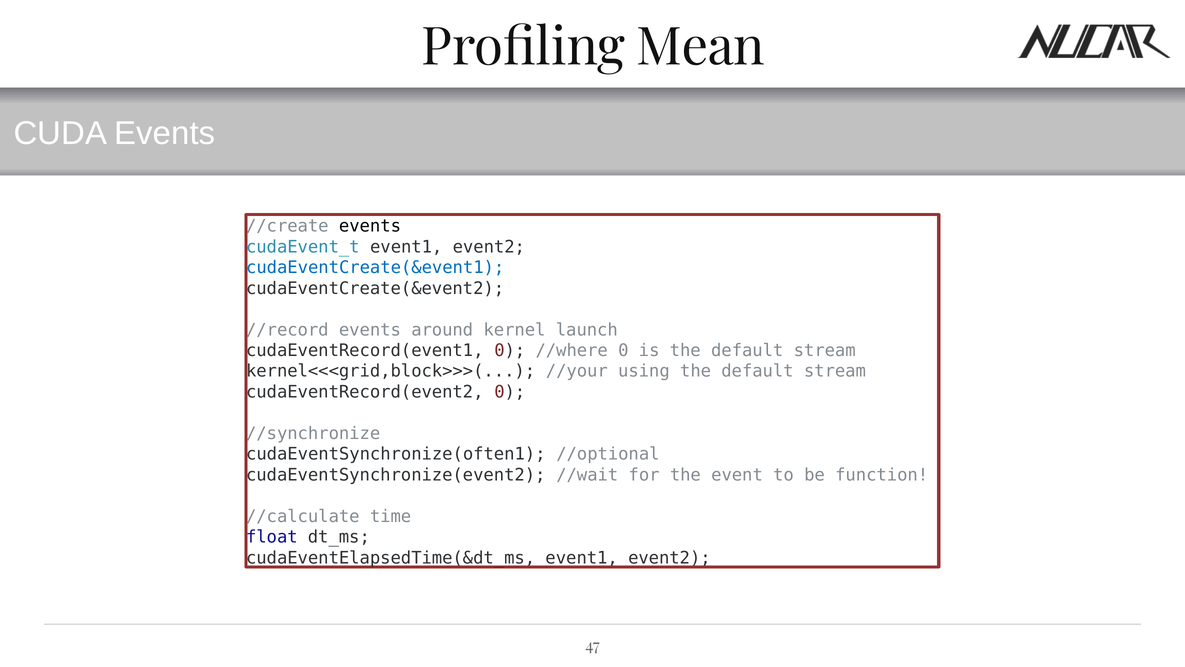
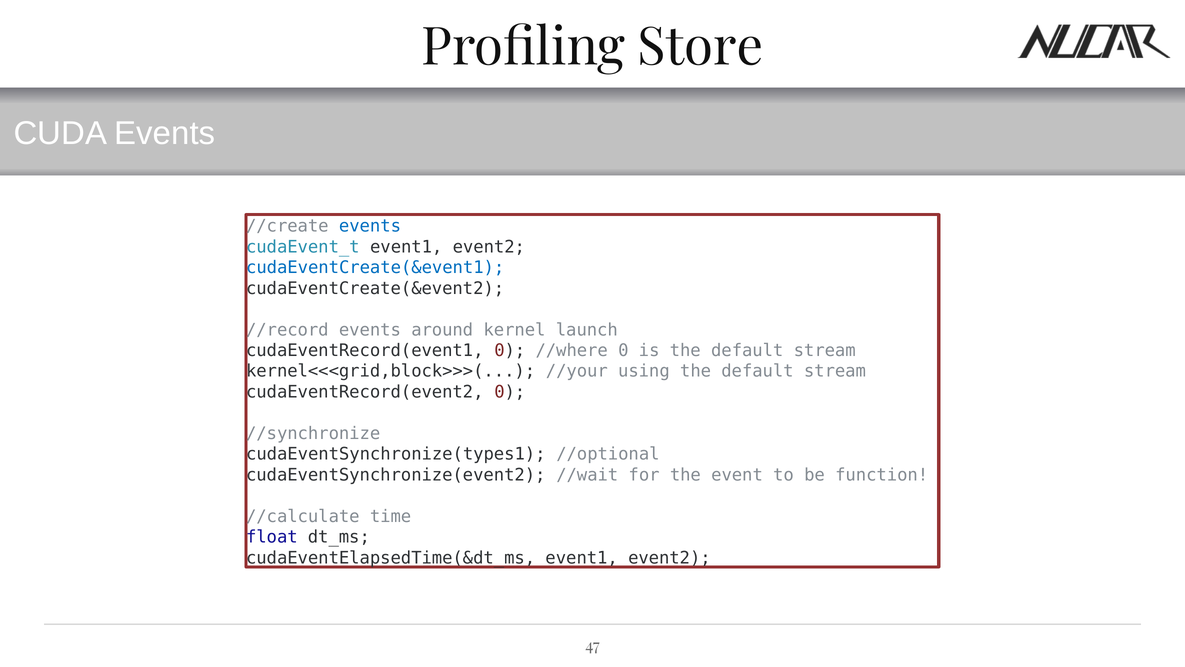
Mean: Mean -> Store
events at (370, 226) colour: black -> blue
cudaEventSynchronize(often1: cudaEventSynchronize(often1 -> cudaEventSynchronize(types1
